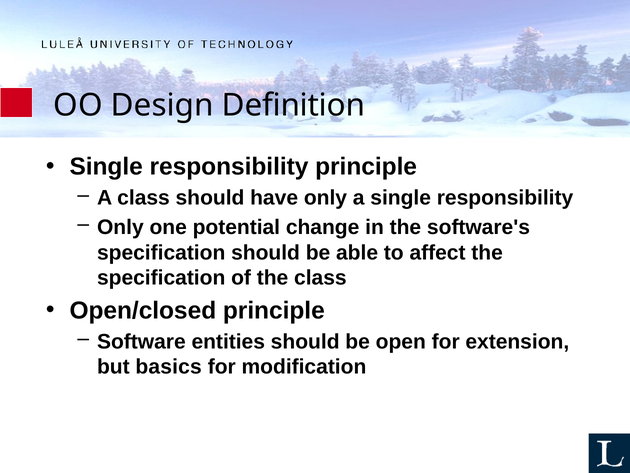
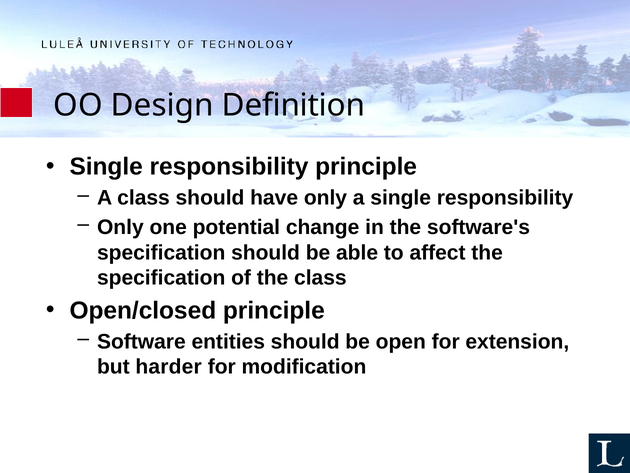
basics: basics -> harder
